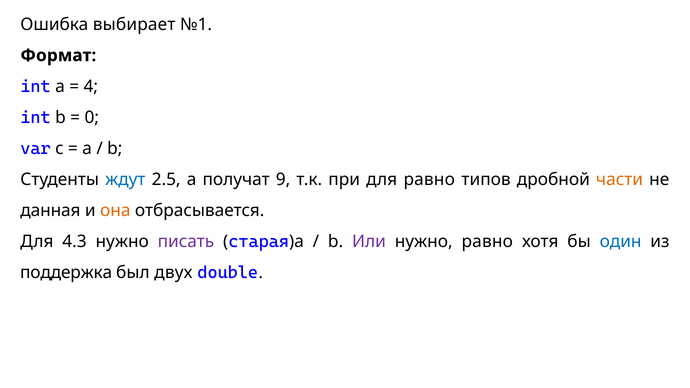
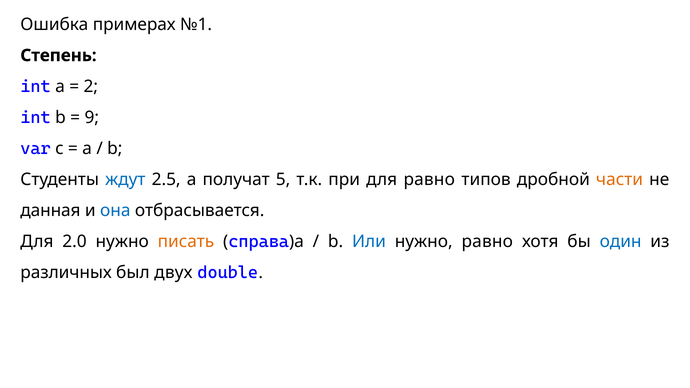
выбирает: выбирает -> примерах
Формат: Формат -> Степень
4: 4 -> 2
0: 0 -> 9
9: 9 -> 5
она colour: orange -> blue
4.3: 4.3 -> 2.0
писать colour: purple -> orange
старая: старая -> справа
Или colour: purple -> blue
поддержка: поддержка -> различных
